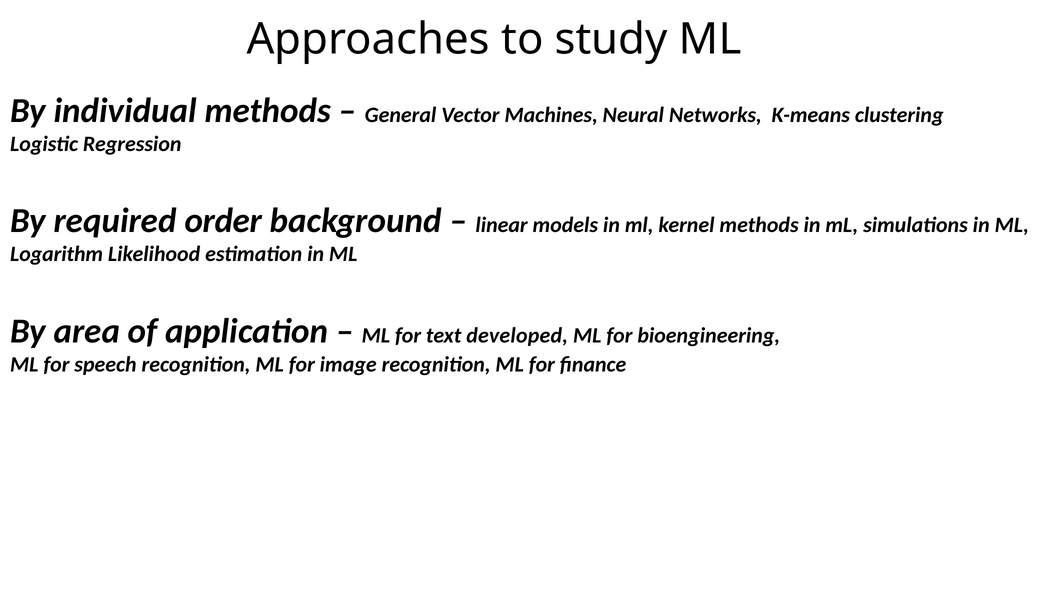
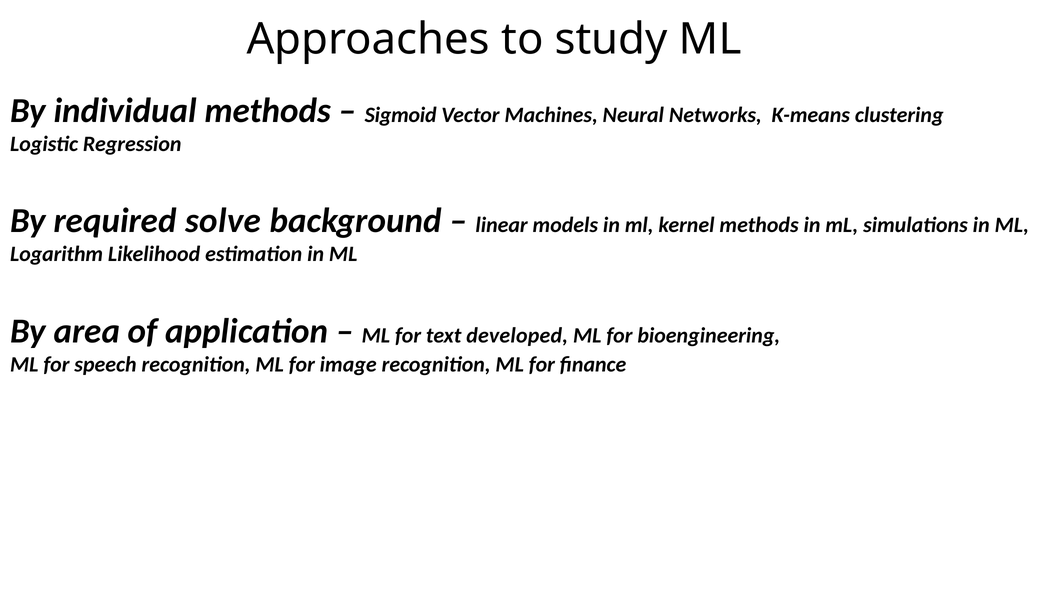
General: General -> Sigmoid
order: order -> solve
